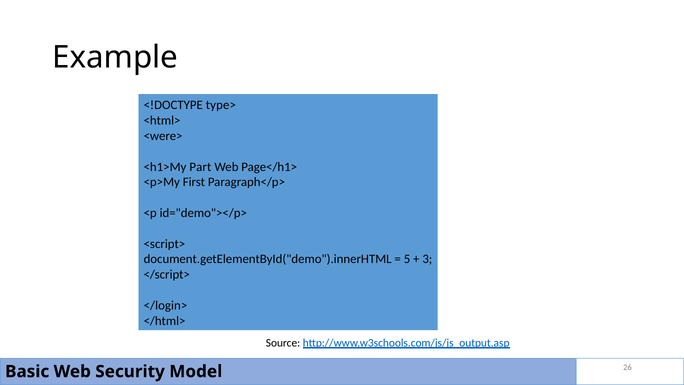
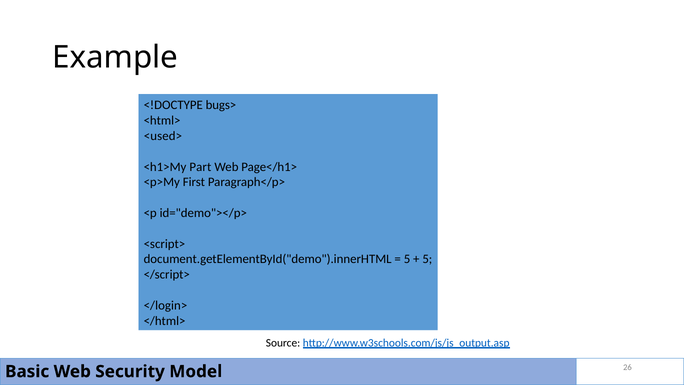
type>: type> -> bugs>
<were>: <were> -> <used>
3 at (427, 259): 3 -> 5
